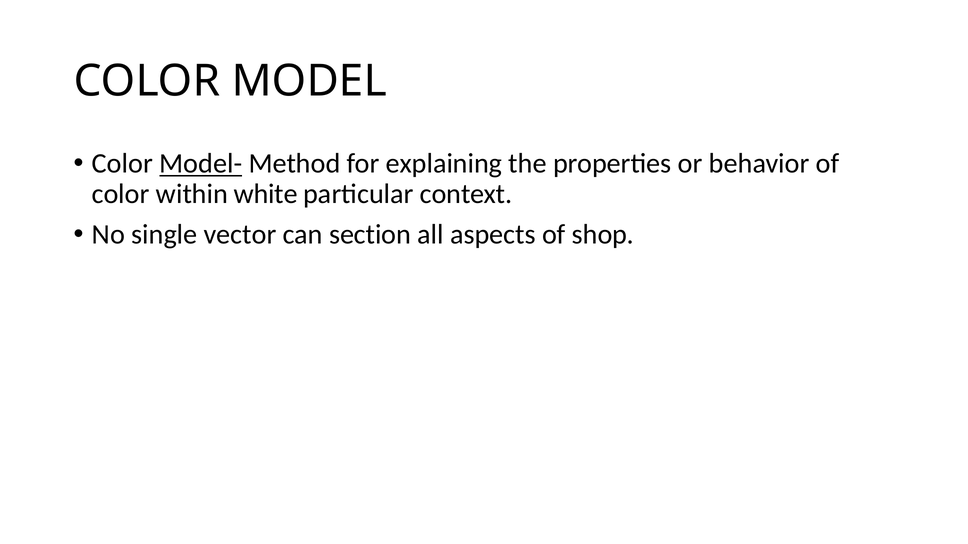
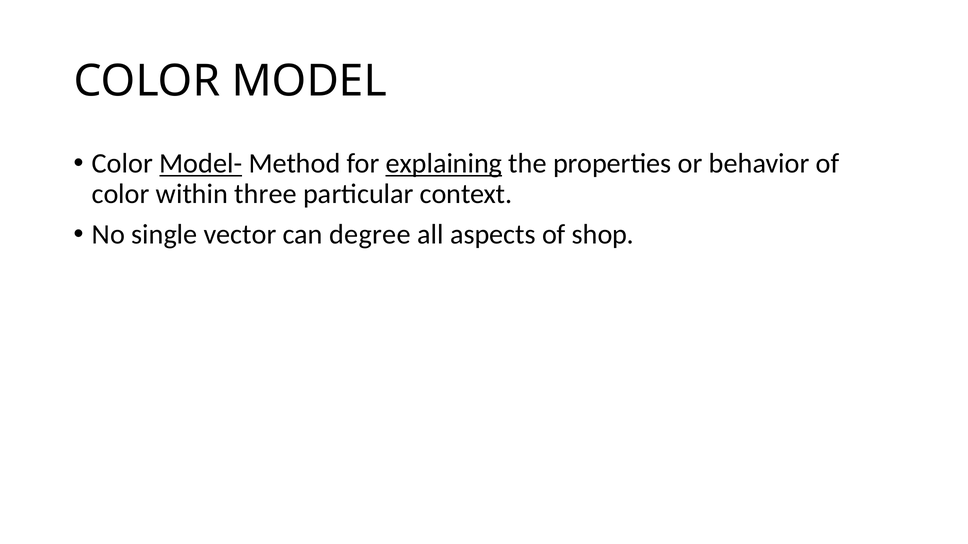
explaining underline: none -> present
white: white -> three
section: section -> degree
